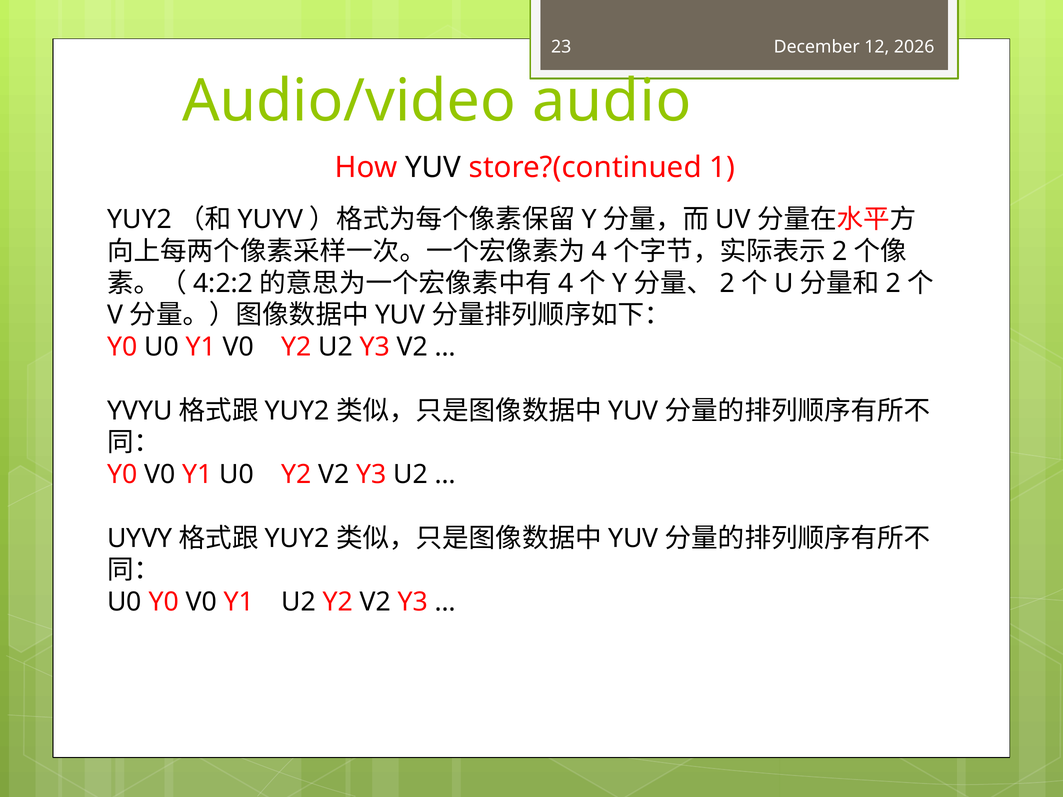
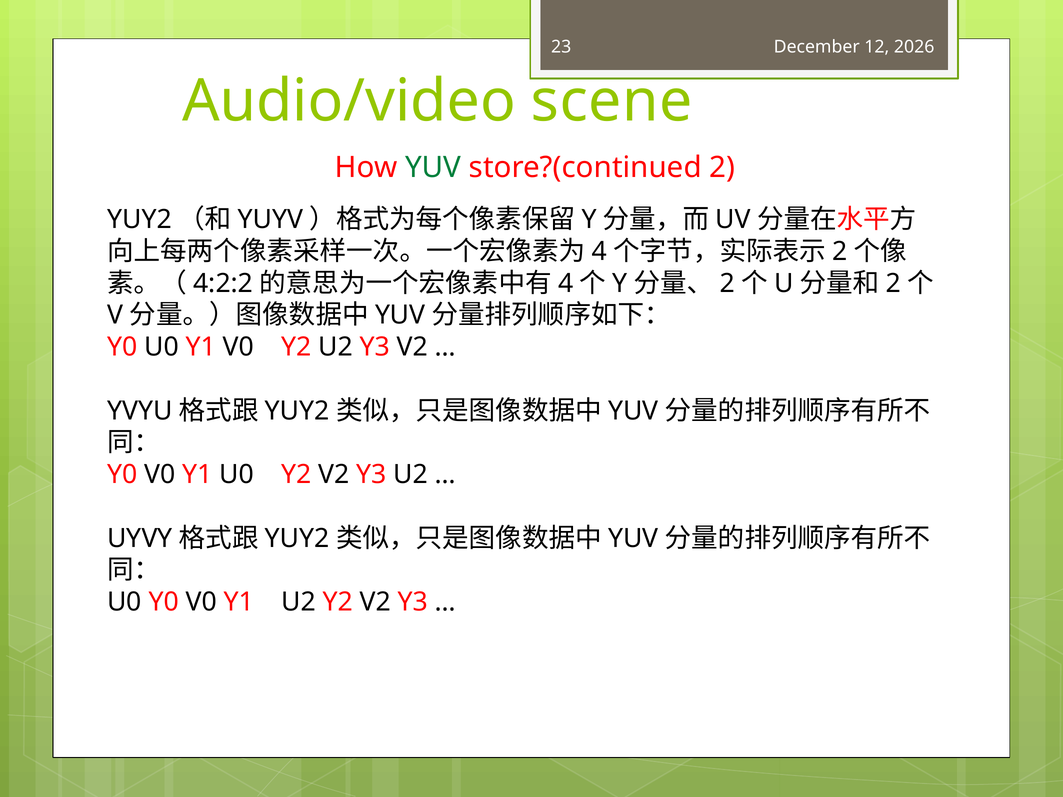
audio: audio -> scene
YUV colour: black -> green
1: 1 -> 2
